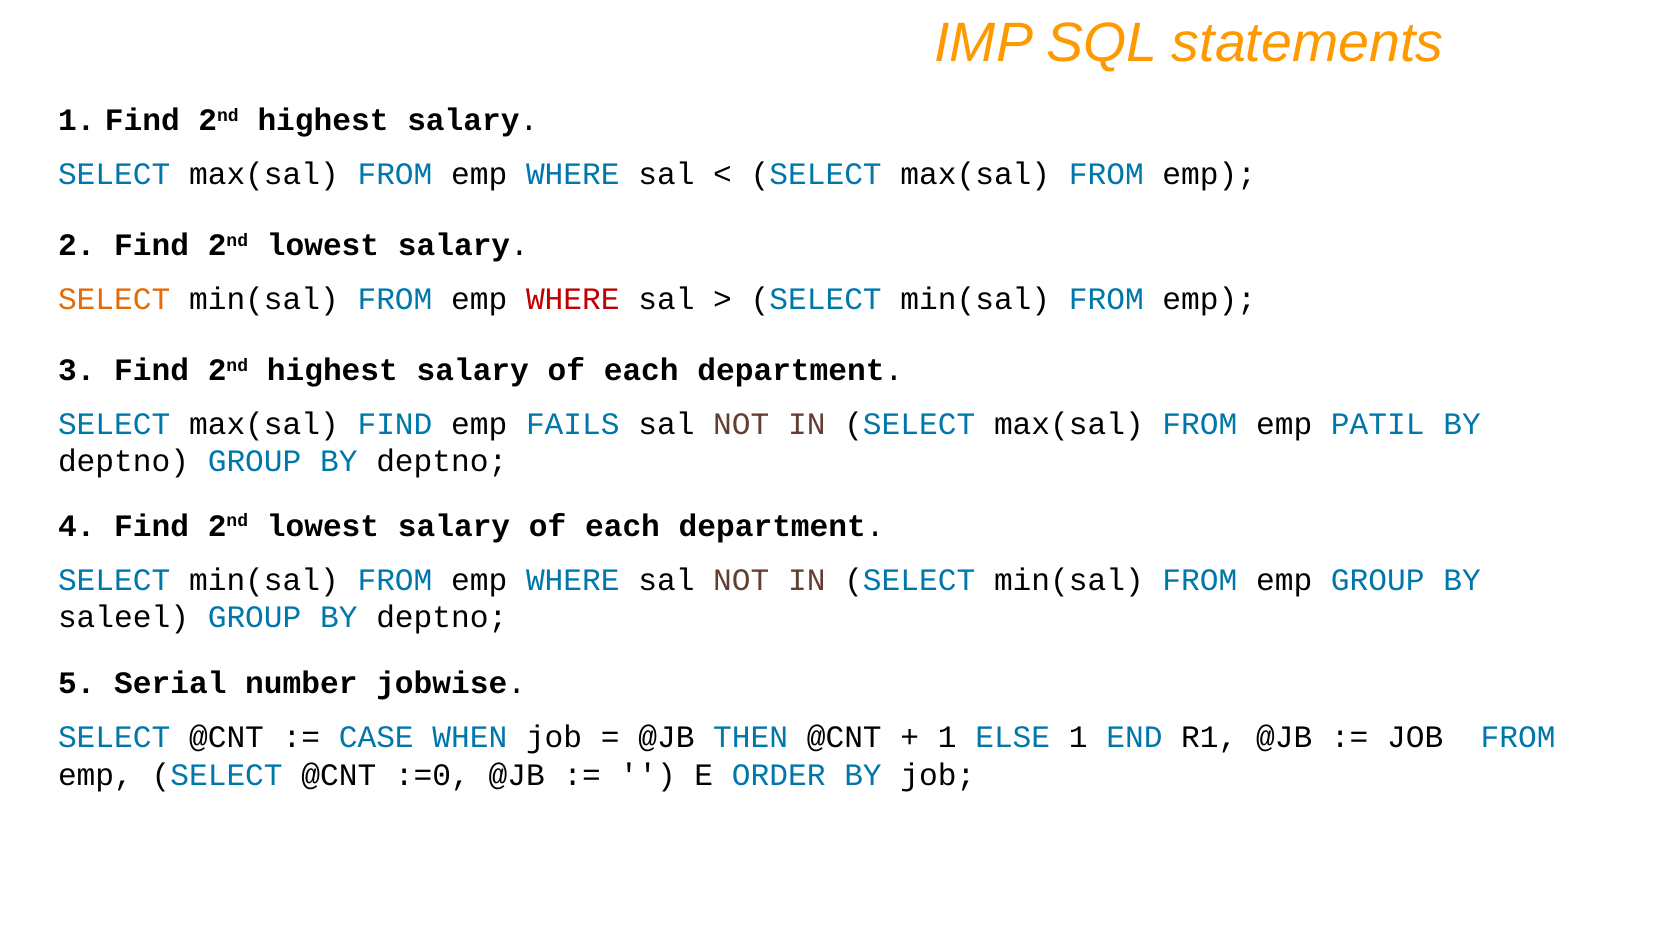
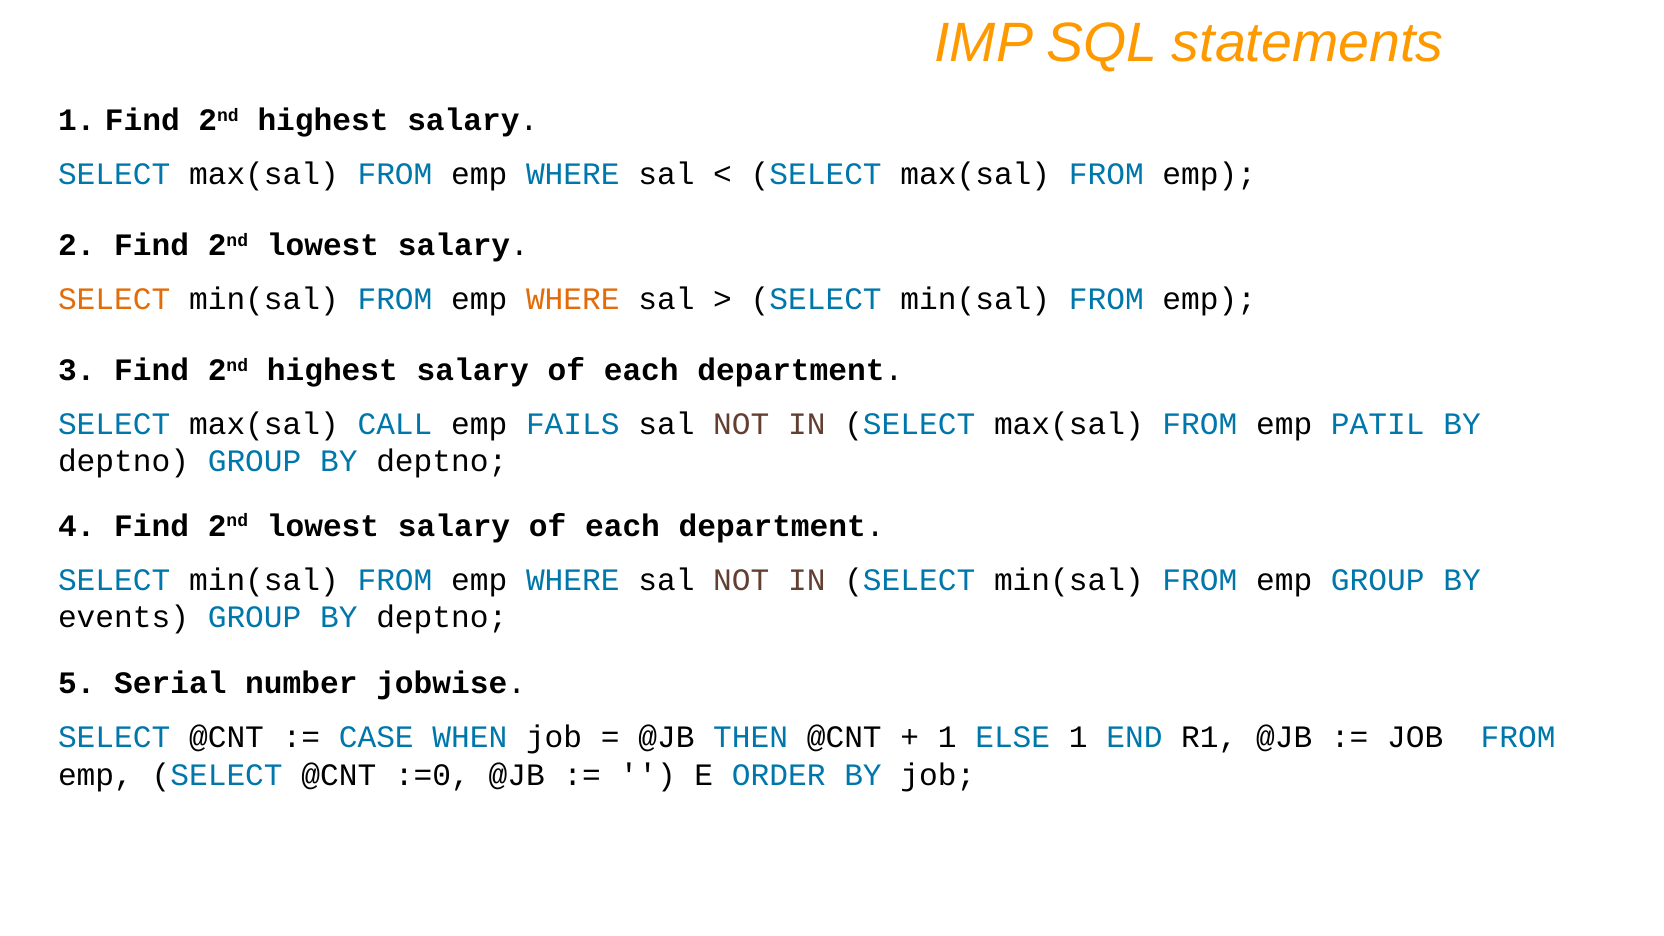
WHERE at (573, 299) colour: red -> orange
max(sal FIND: FIND -> CALL
saleel: saleel -> events
